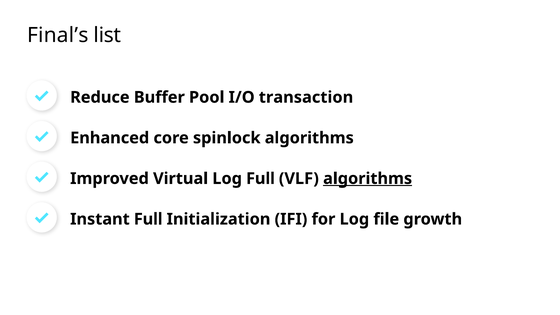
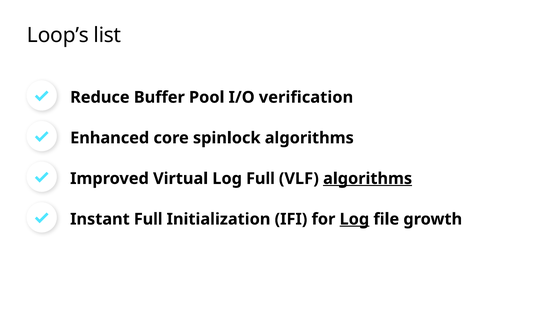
Final’s: Final’s -> Loop’s
transaction: transaction -> verification
Log at (354, 219) underline: none -> present
